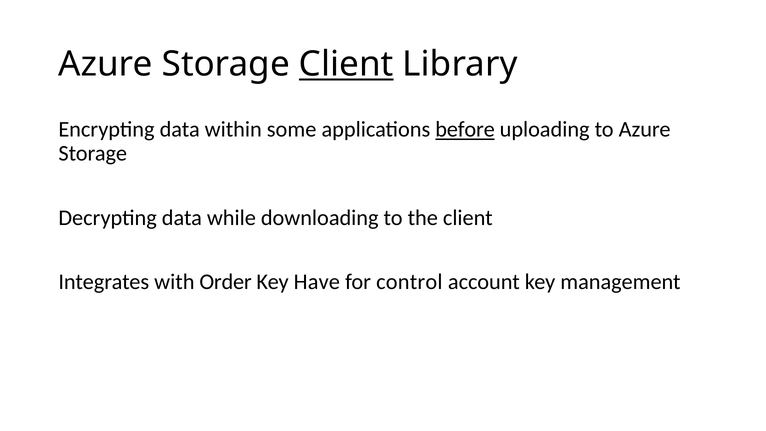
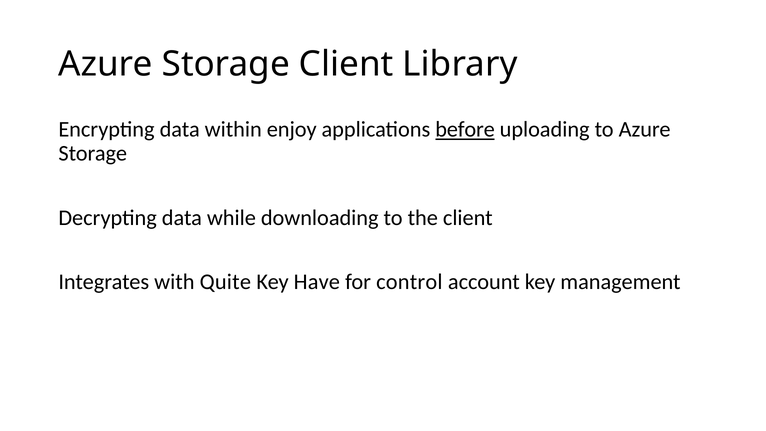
Client at (346, 64) underline: present -> none
some: some -> enjoy
Order: Order -> Quite
